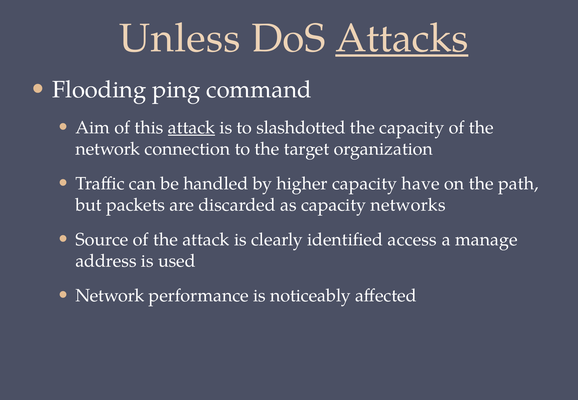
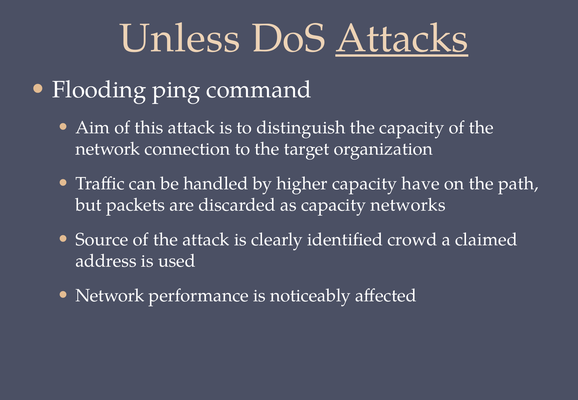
attack at (192, 128) underline: present -> none
slashdotted: slashdotted -> distinguish
access: access -> crowd
manage: manage -> claimed
